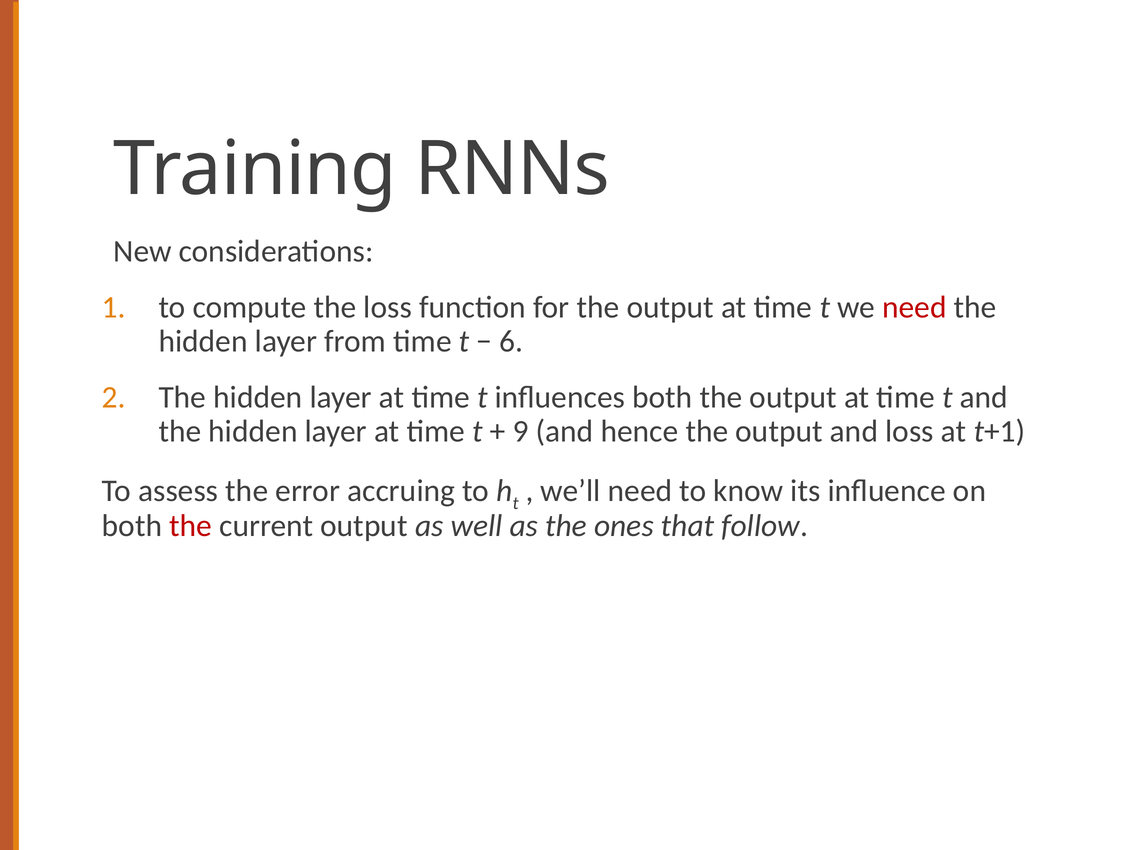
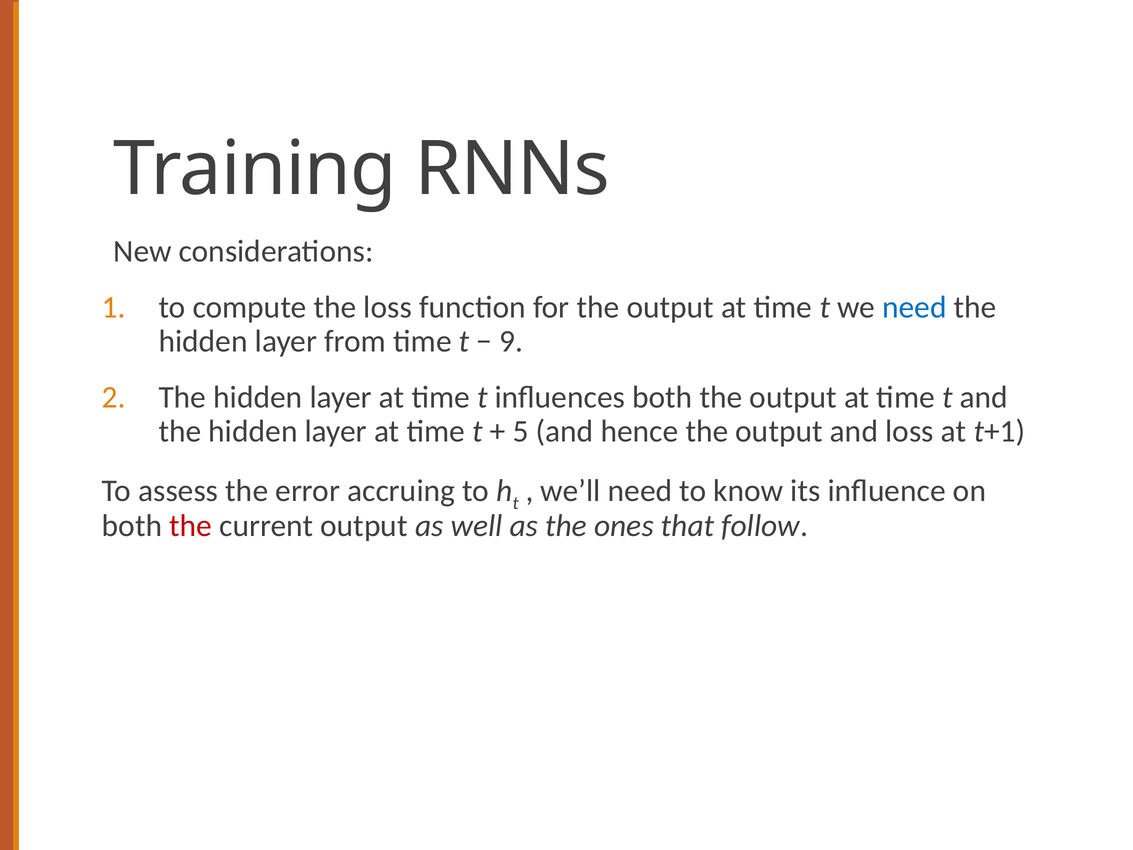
need at (914, 307) colour: red -> blue
6: 6 -> 9
9: 9 -> 5
